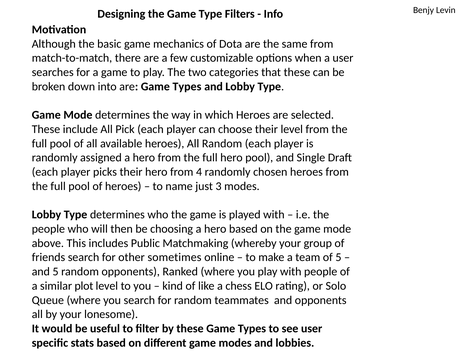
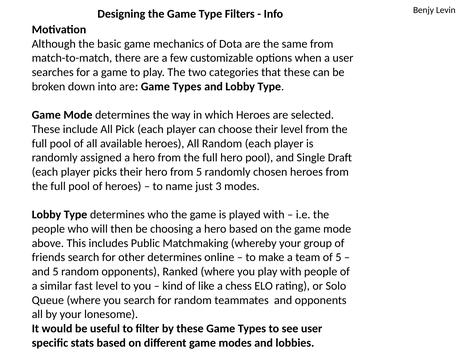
from 4: 4 -> 5
other sometimes: sometimes -> determines
plot: plot -> fast
